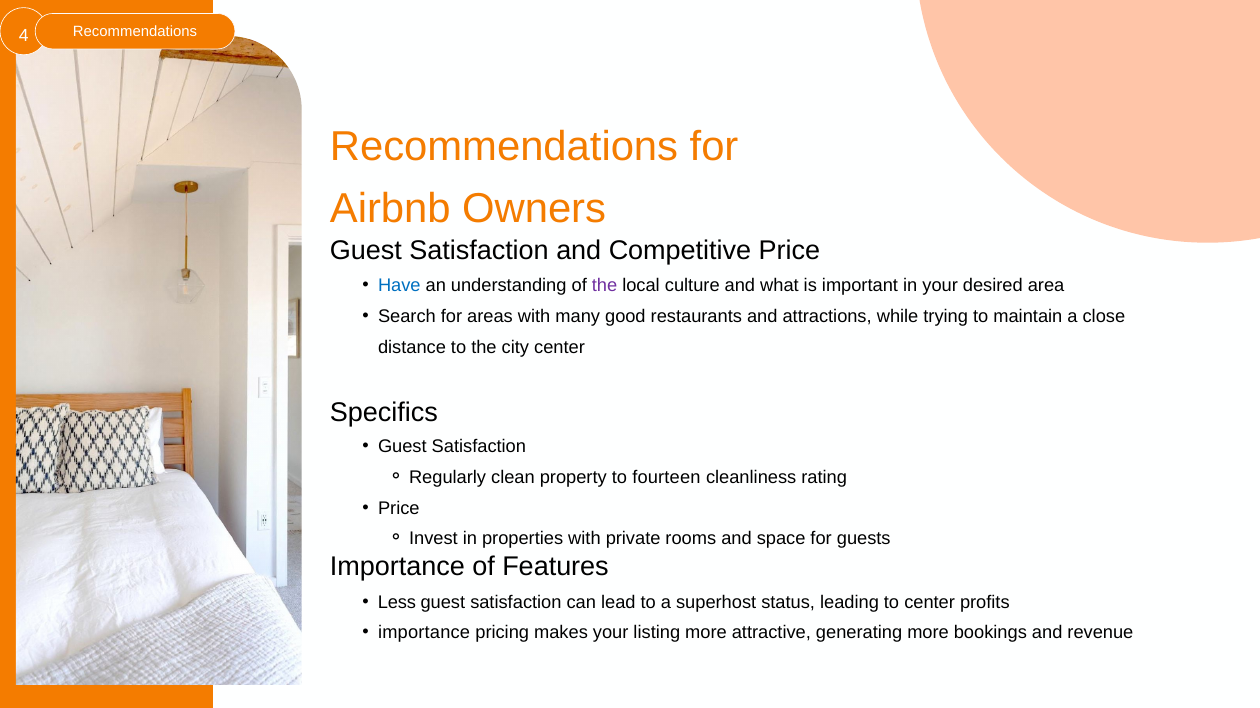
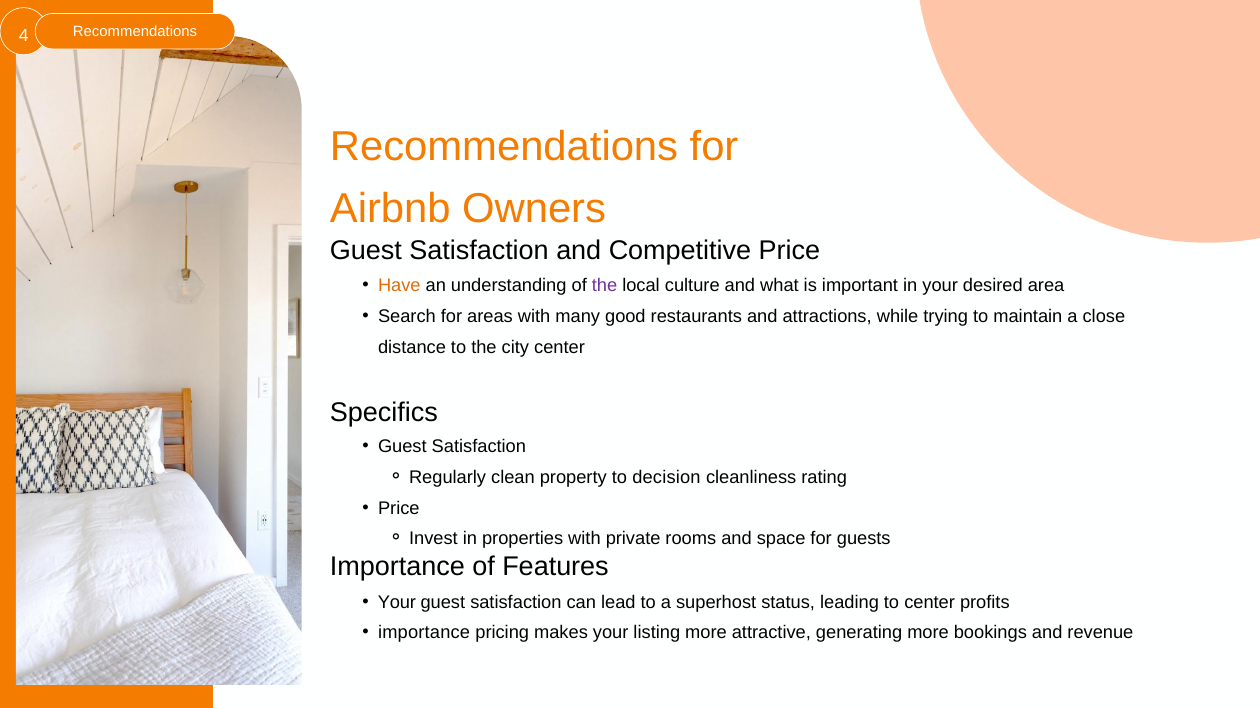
Have colour: blue -> orange
fourteen: fourteen -> decision
Less at (397, 603): Less -> Your
